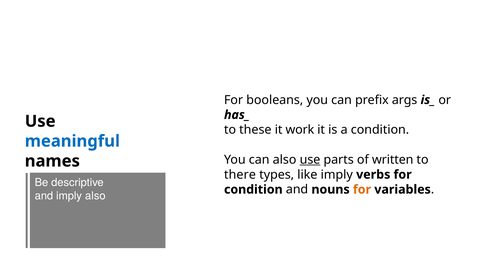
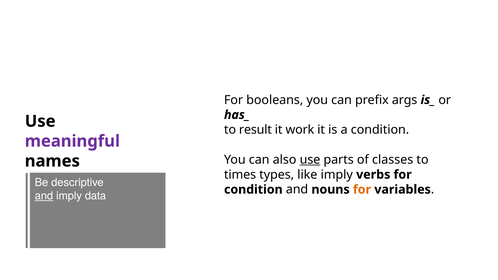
these: these -> result
meaningful colour: blue -> purple
written: written -> classes
there: there -> times
and at (44, 196) underline: none -> present
imply also: also -> data
